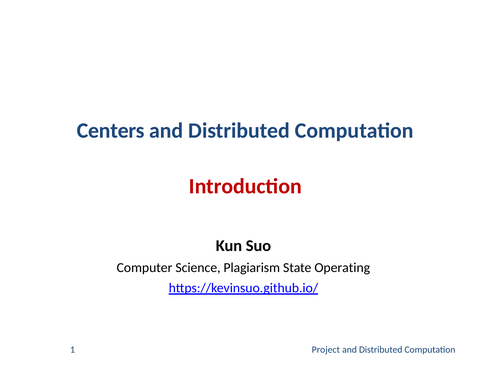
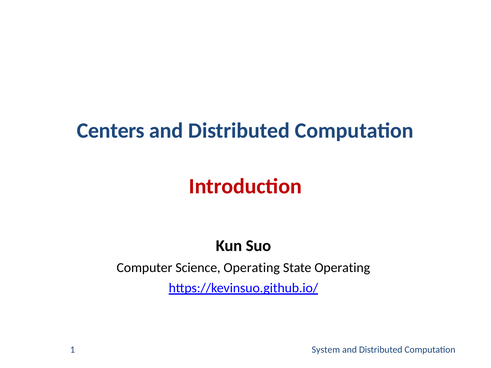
Science Plagiarism: Plagiarism -> Operating
Project: Project -> System
